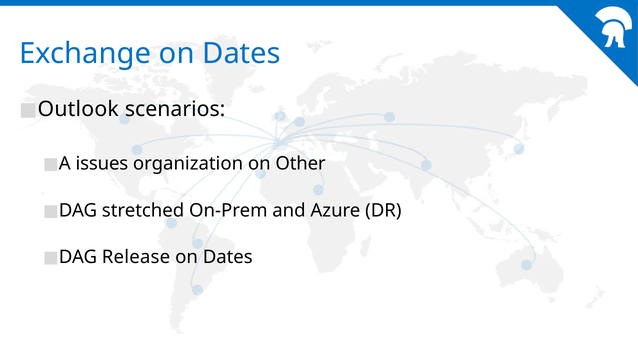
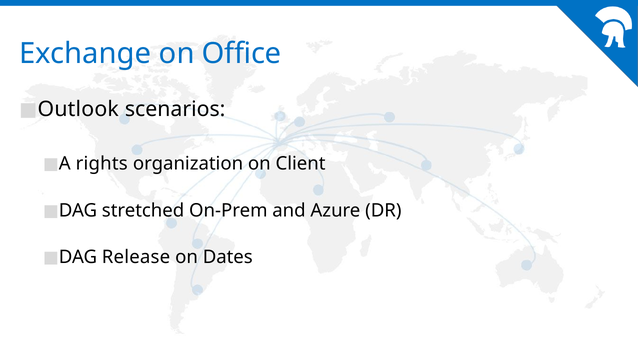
Exchange on Dates: Dates -> Office
issues: issues -> rights
Other: Other -> Client
